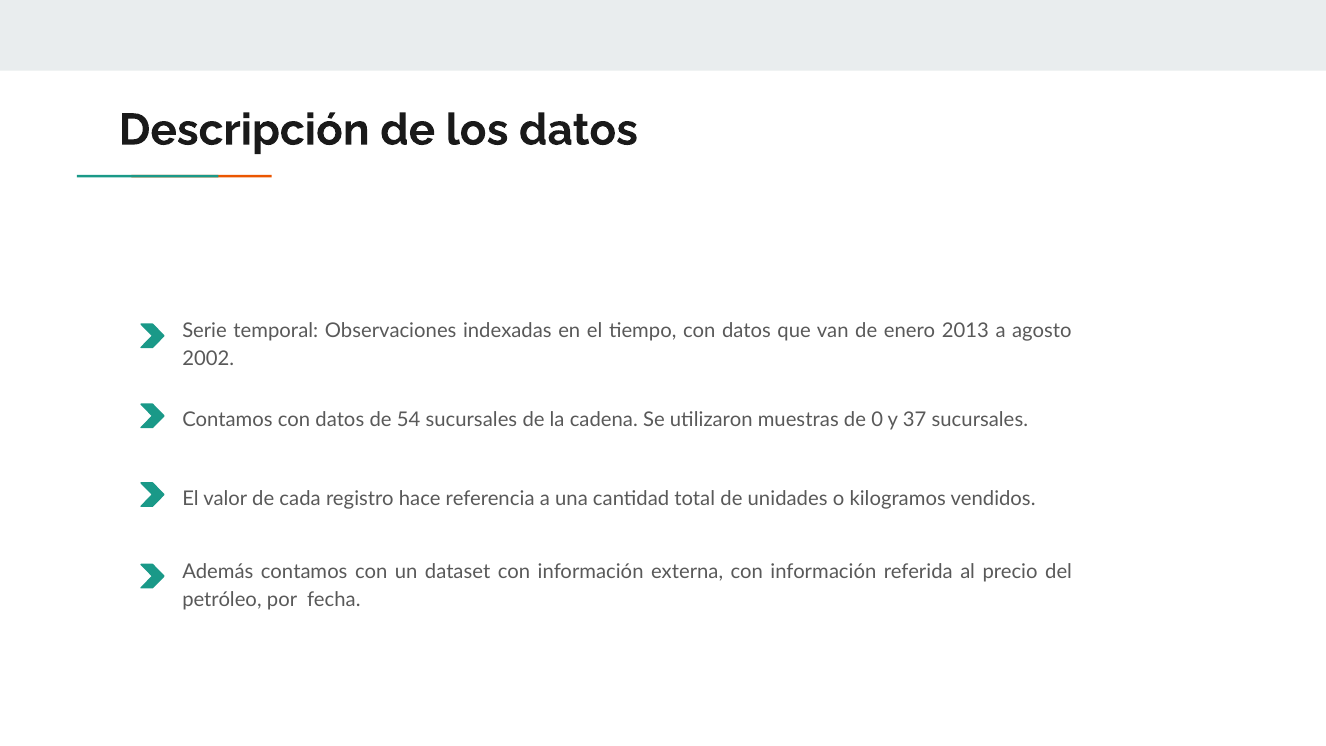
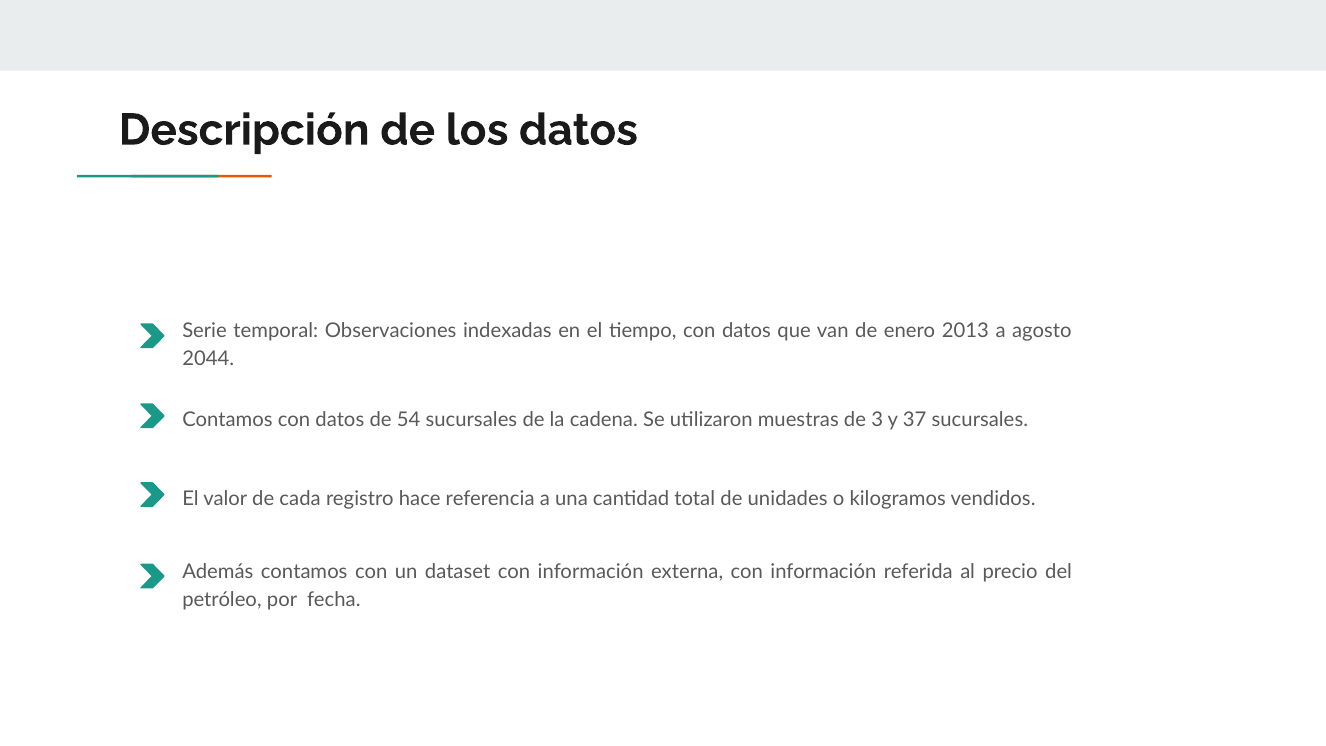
2002: 2002 -> 2044
0: 0 -> 3
